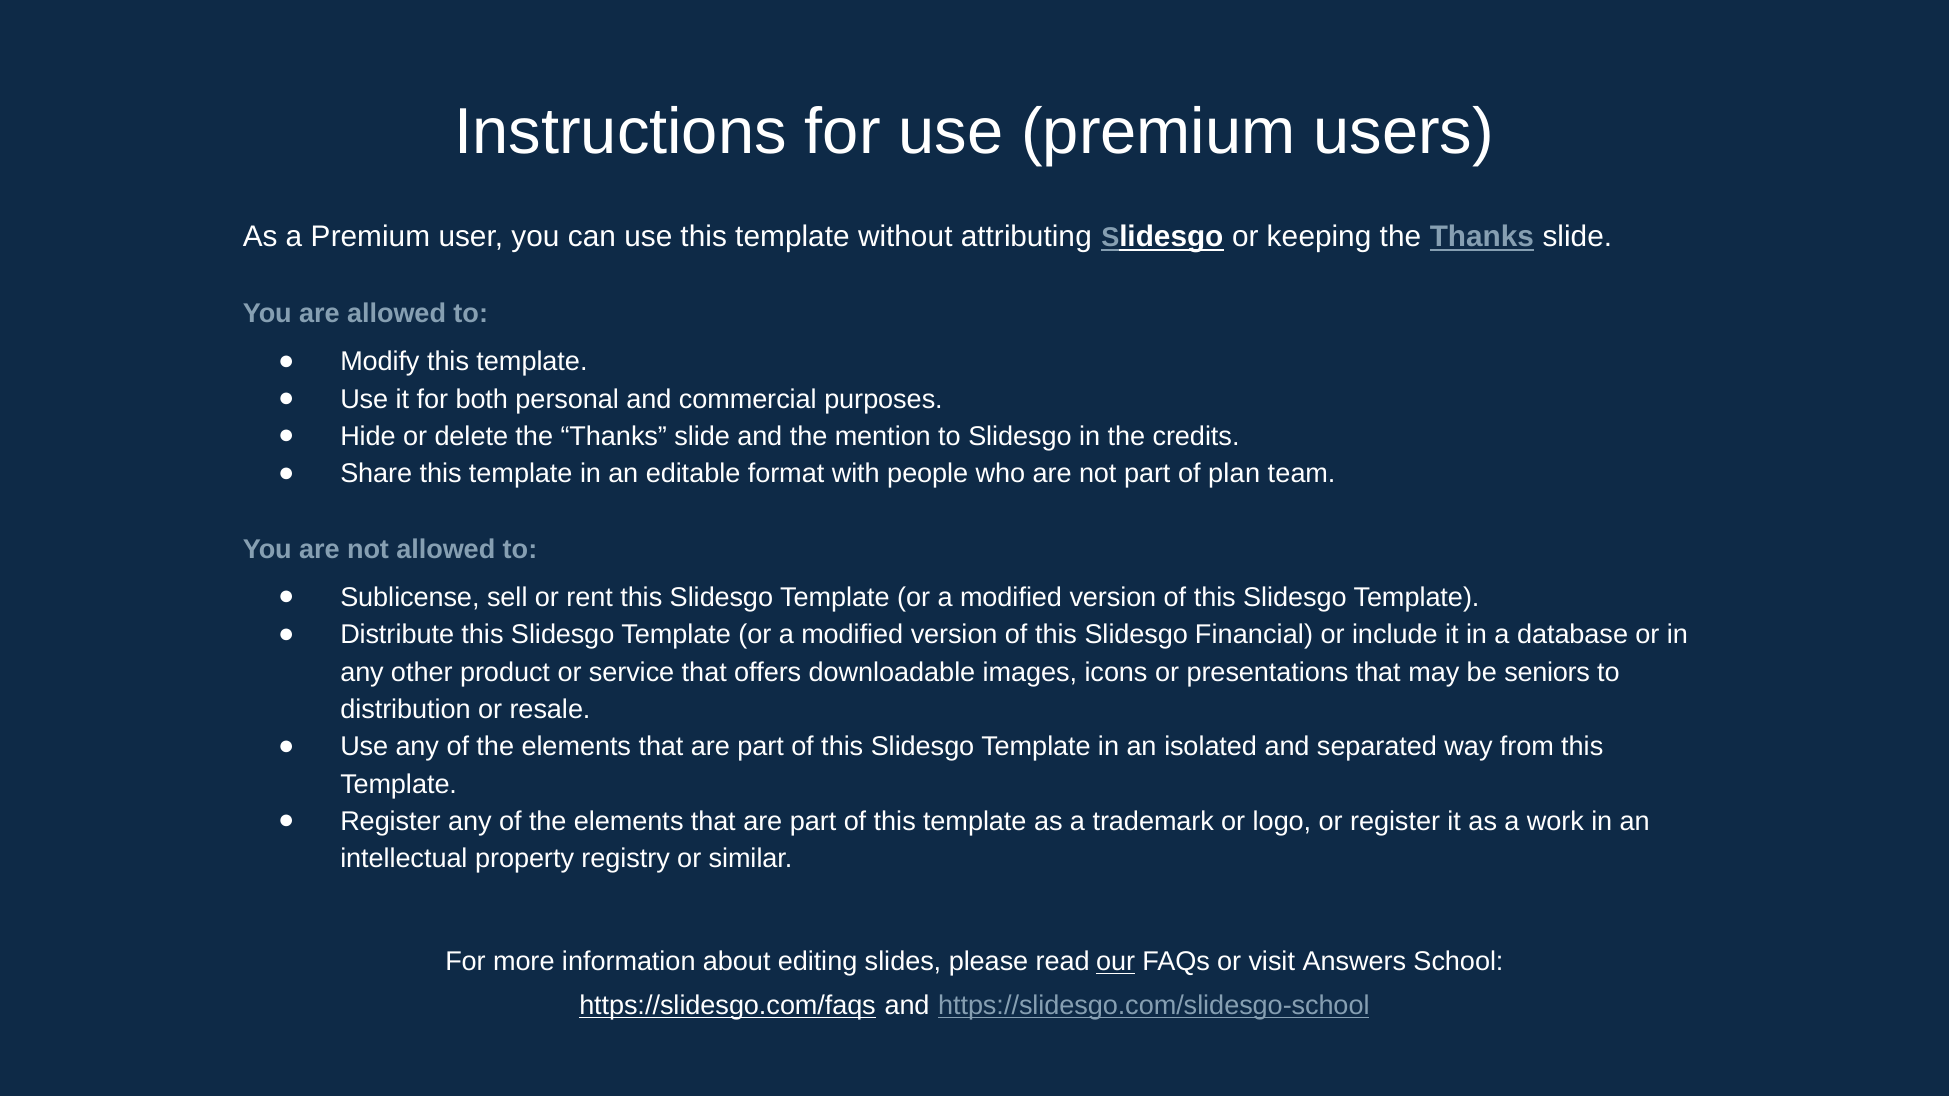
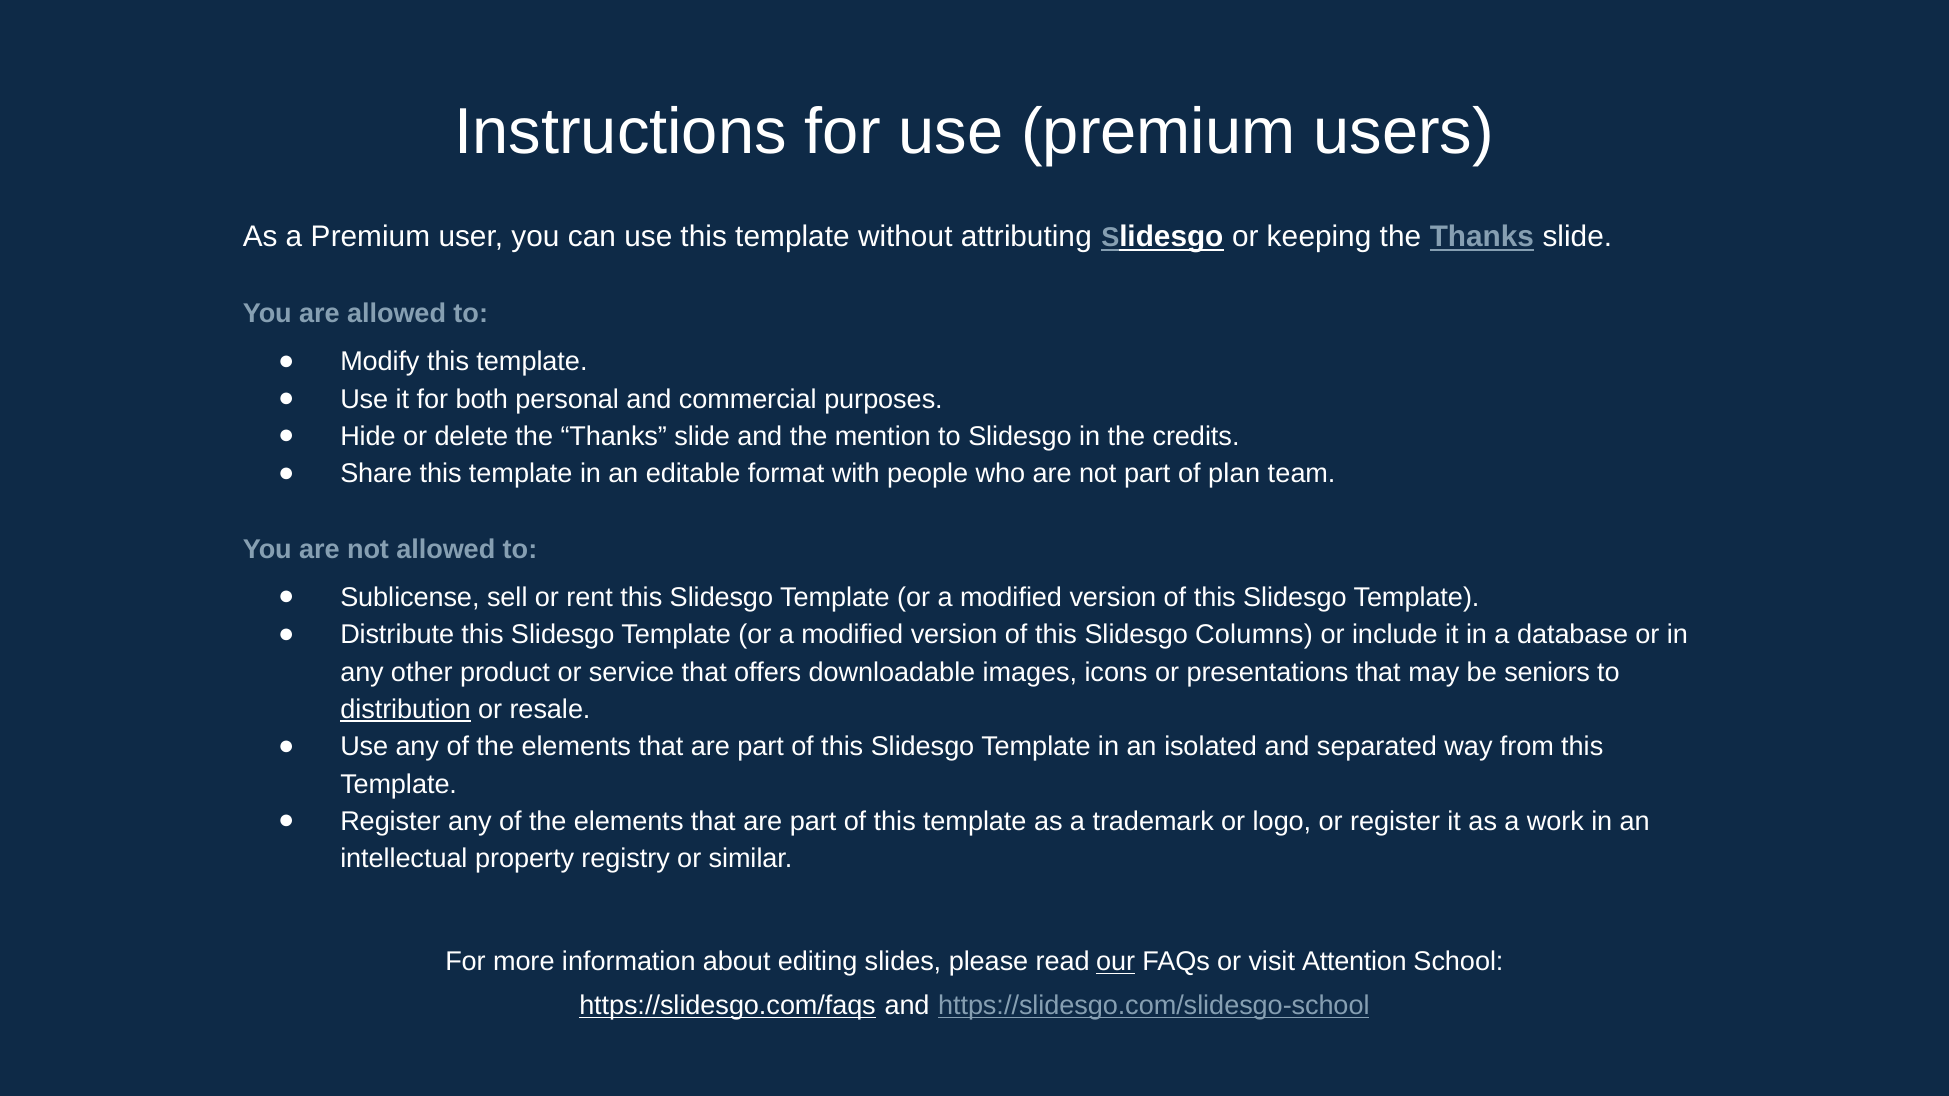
Financial: Financial -> Columns
distribution underline: none -> present
Answers: Answers -> Attention
